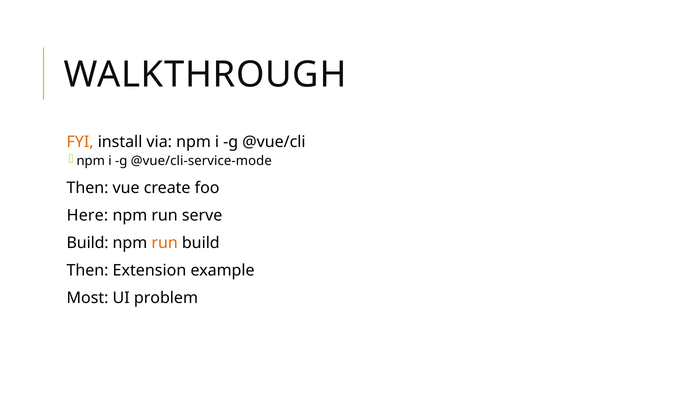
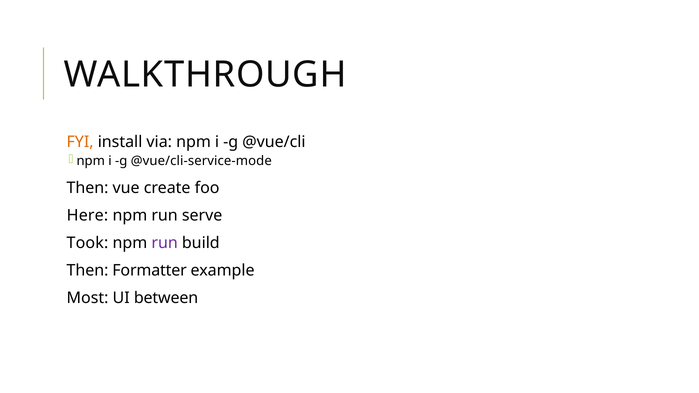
Build at (88, 243): Build -> Took
run at (165, 243) colour: orange -> purple
Extension: Extension -> Formatter
problem: problem -> between
